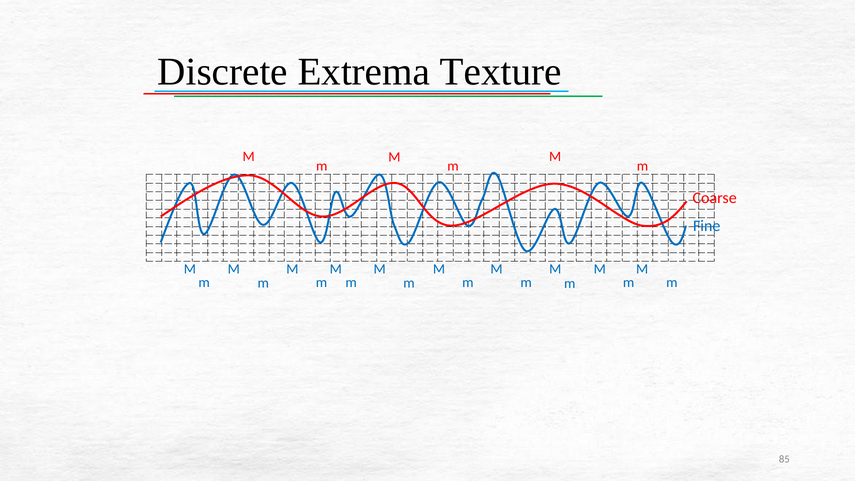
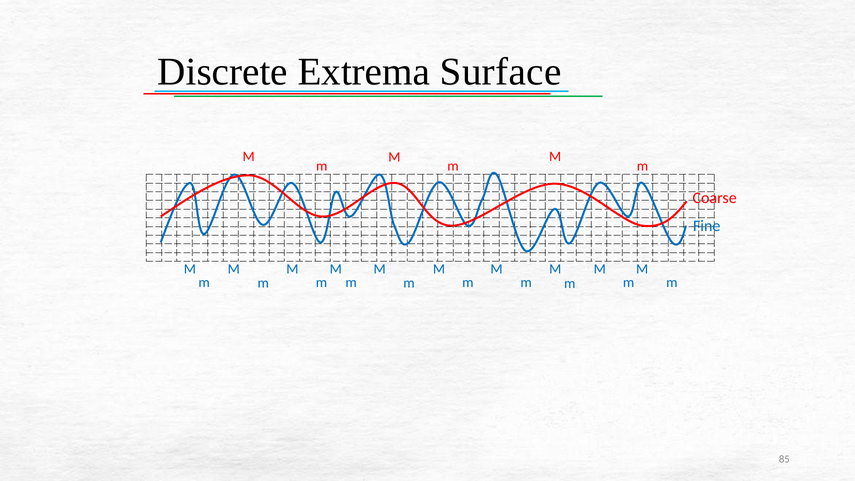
Texture: Texture -> Surface
